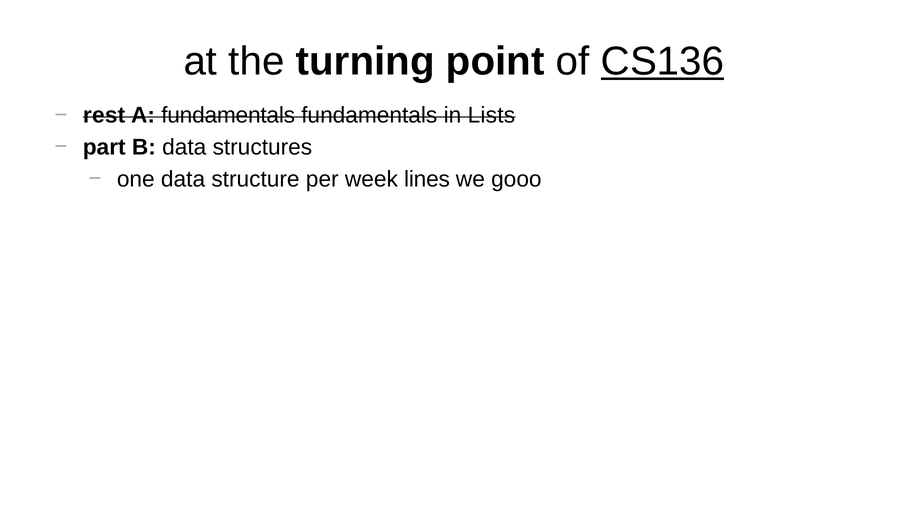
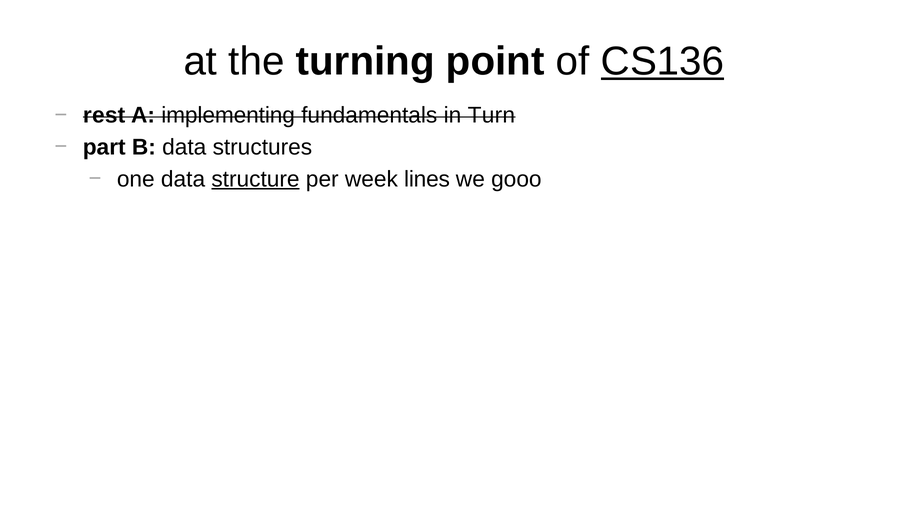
A fundamentals: fundamentals -> implementing
Lists: Lists -> Turn
structure underline: none -> present
